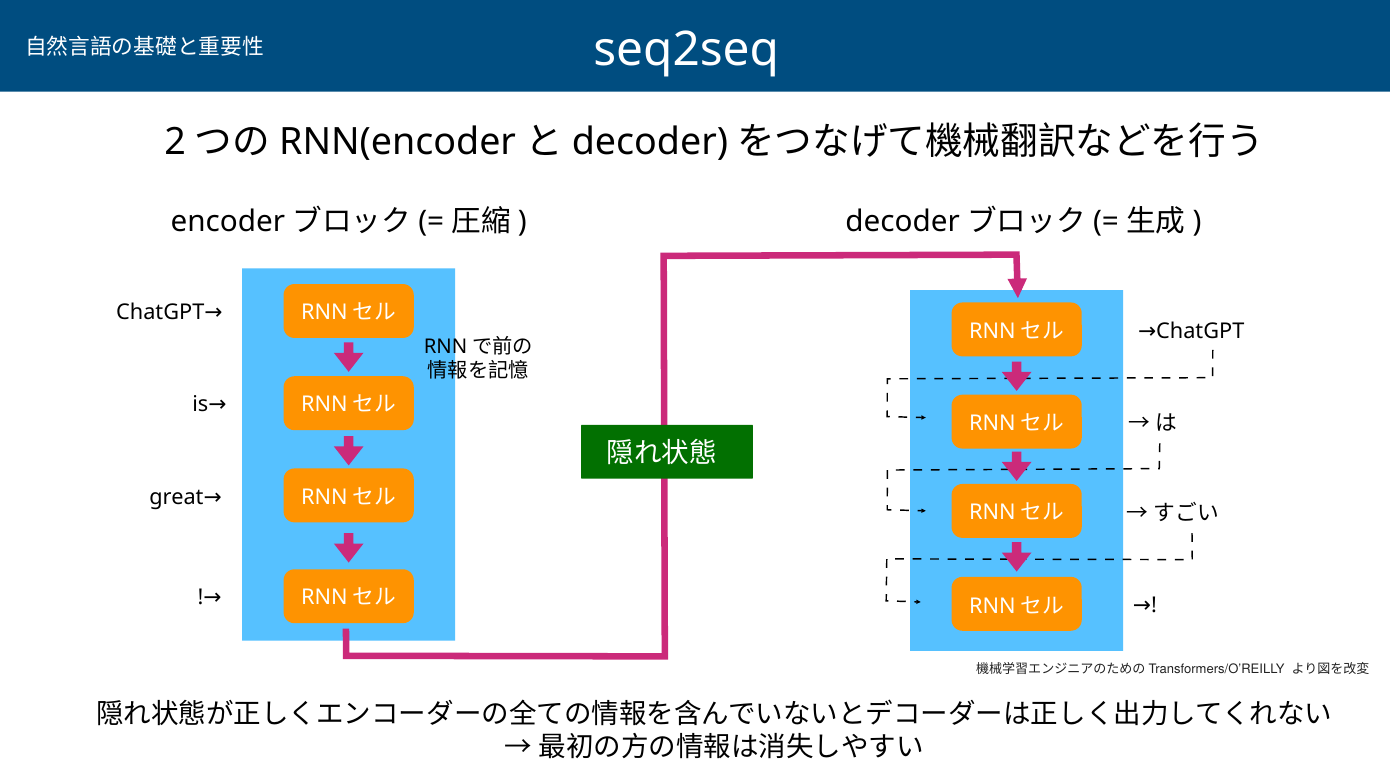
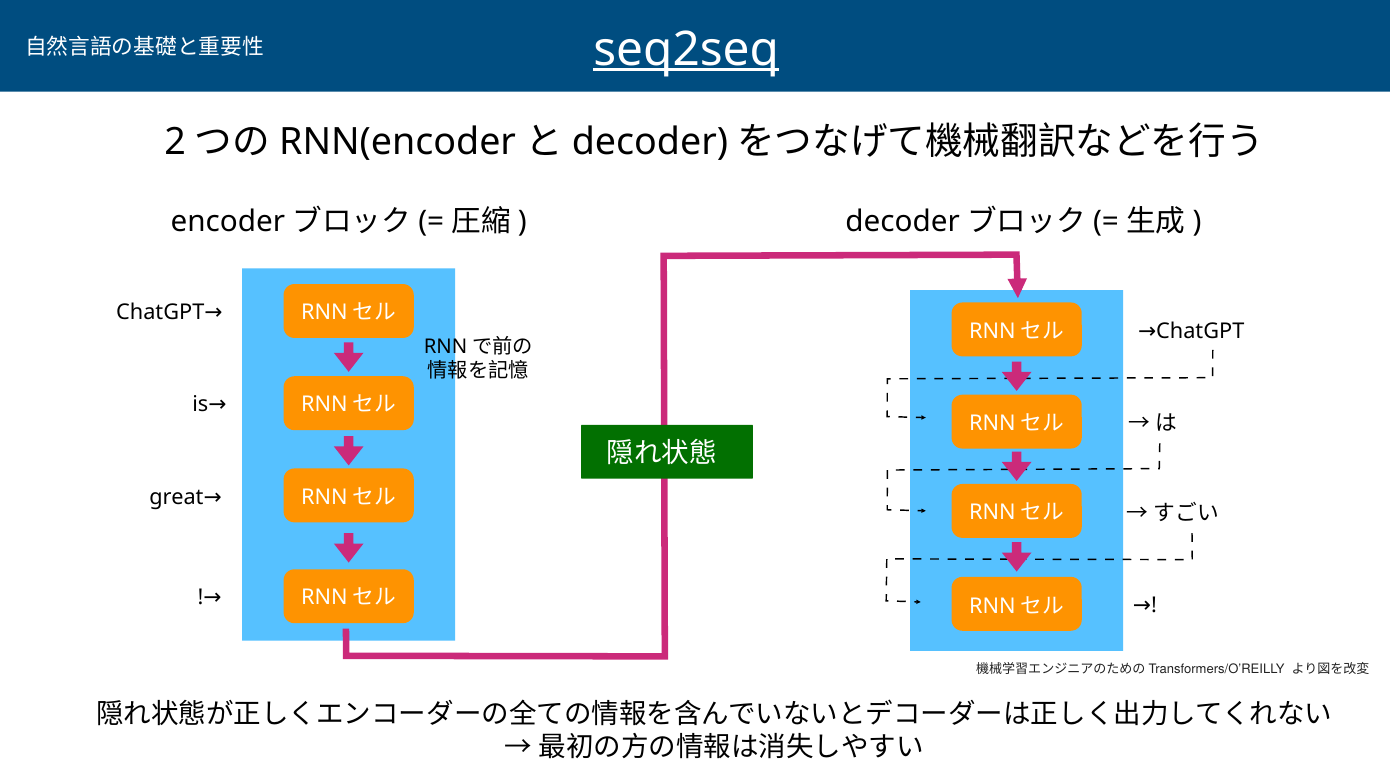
seq2seq underline: none -> present
